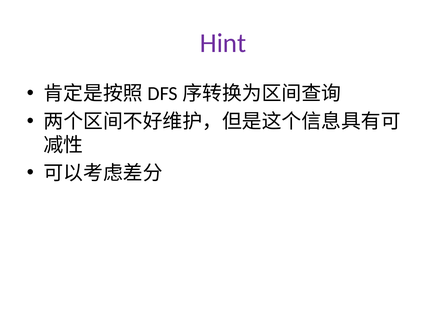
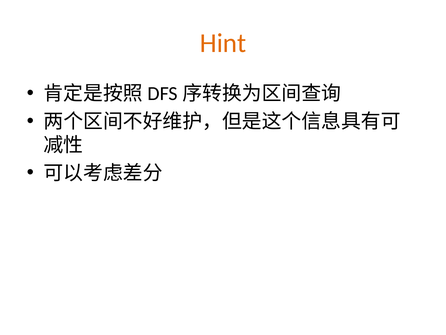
Hint colour: purple -> orange
